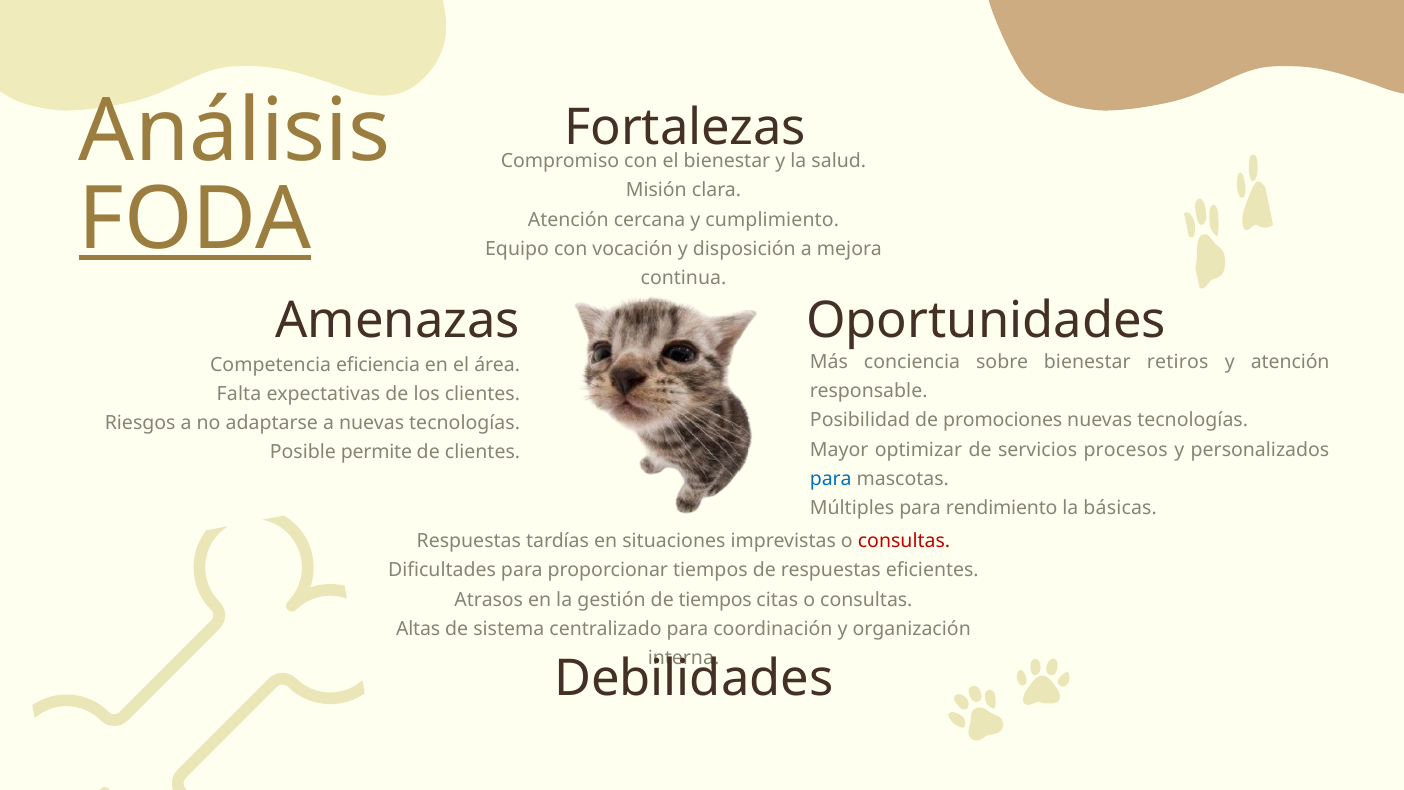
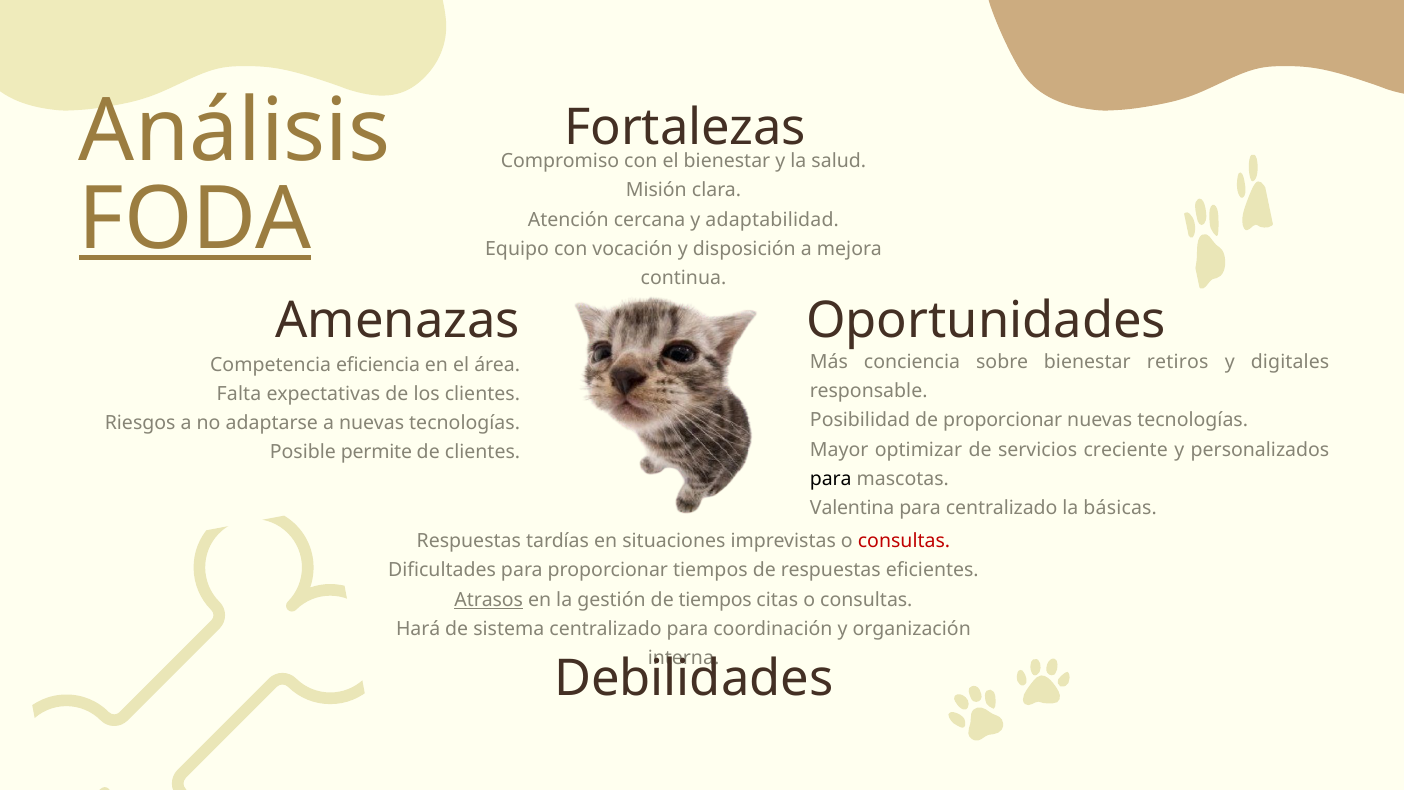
cumplimiento: cumplimiento -> adaptabilidad
y atención: atención -> digitales
de promociones: promociones -> proporcionar
procesos: procesos -> creciente
para at (831, 479) colour: blue -> black
Múltiples: Múltiples -> Valentina
para rendimiento: rendimiento -> centralizado
Atrasos underline: none -> present
Altas: Altas -> Hará
